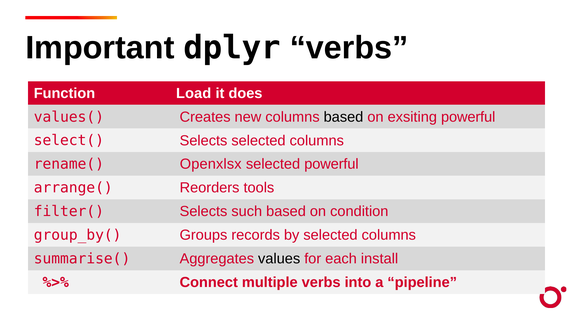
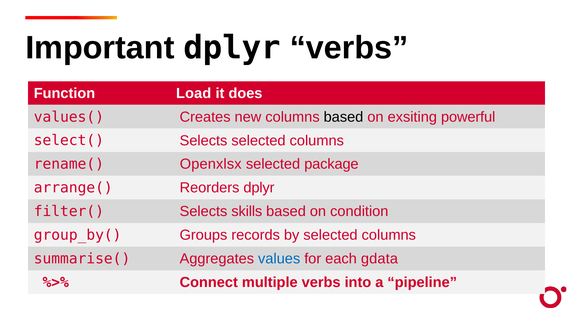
selected powerful: powerful -> package
Reorders tools: tools -> dplyr
such: such -> skills
values colour: black -> blue
install: install -> gdata
